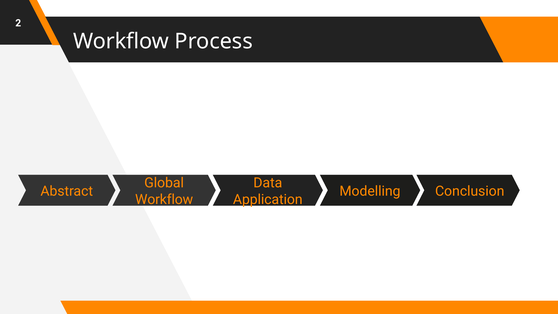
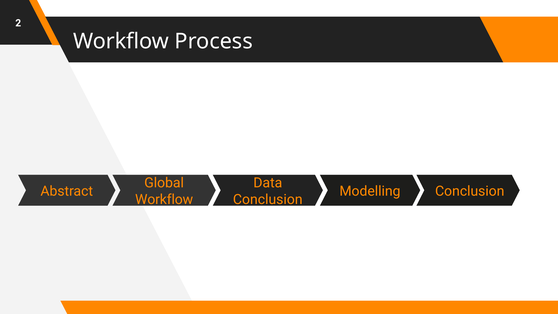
Application at (268, 200): Application -> Conclusion
